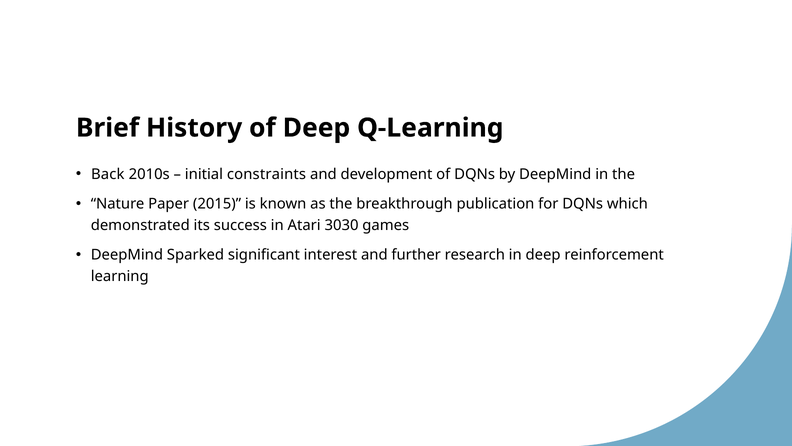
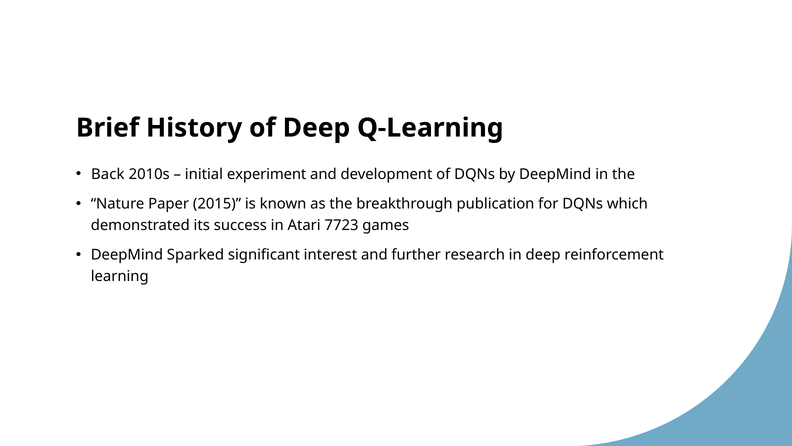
constraints: constraints -> experiment
3030: 3030 -> 7723
